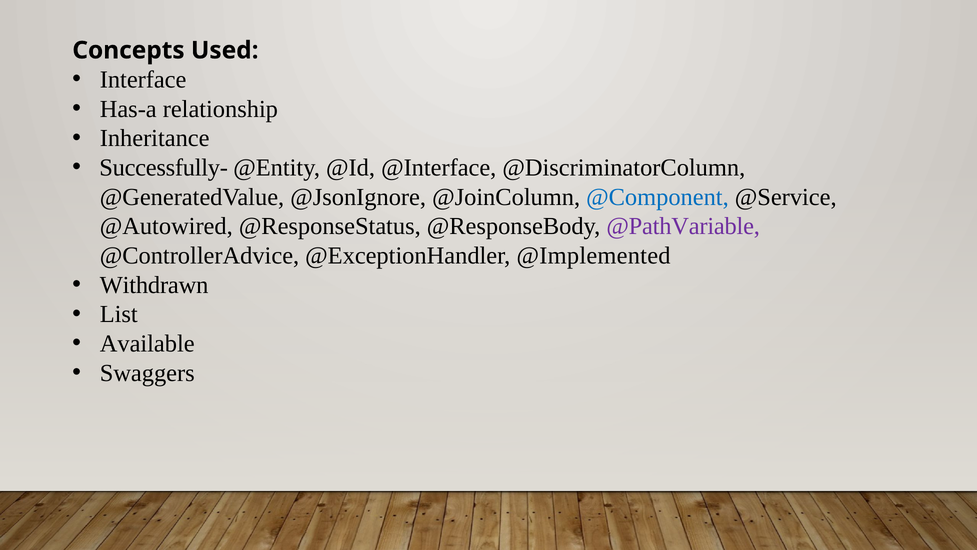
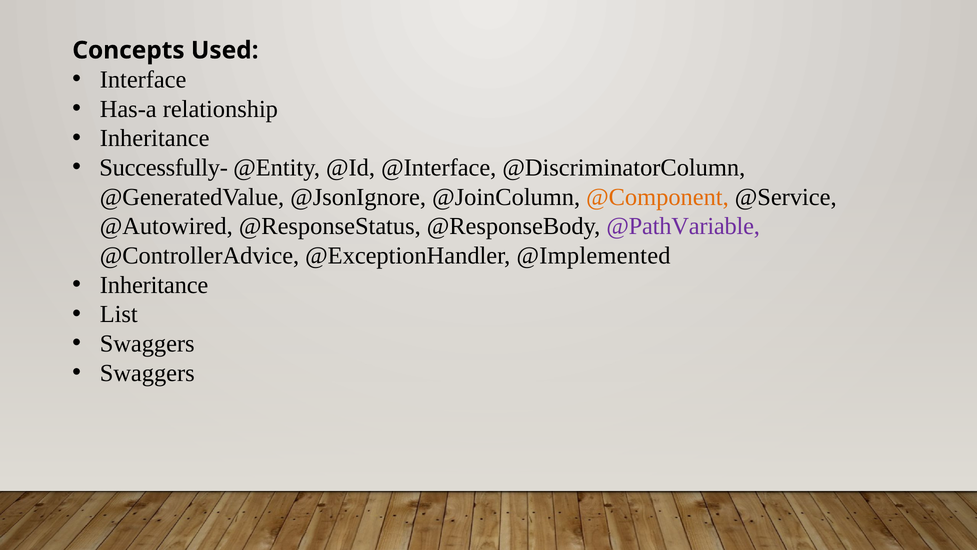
@Component colour: blue -> orange
Withdrawn at (154, 285): Withdrawn -> Inheritance
Available at (147, 343): Available -> Swaggers
